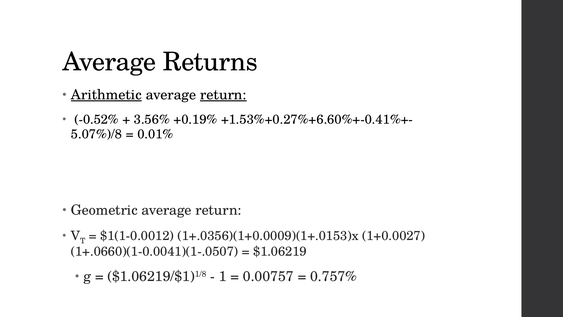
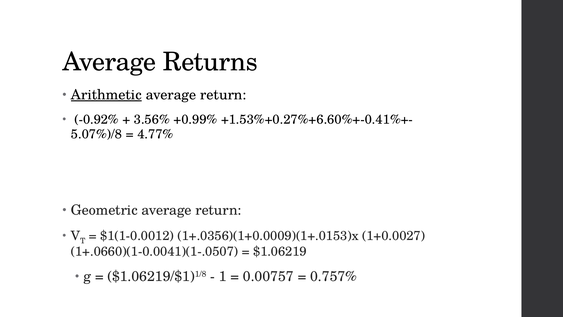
return at (223, 95) underline: present -> none
-0.52%: -0.52% -> -0.92%
+0.19%: +0.19% -> +0.99%
0.01%: 0.01% -> 4.77%
